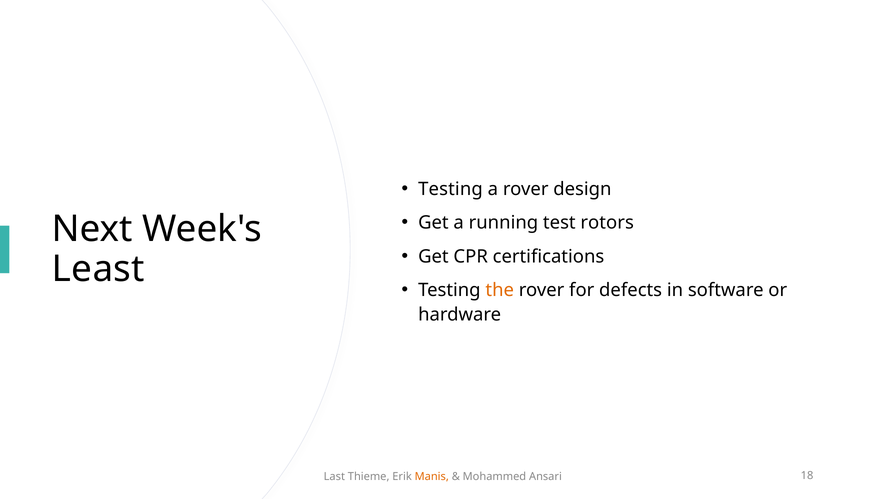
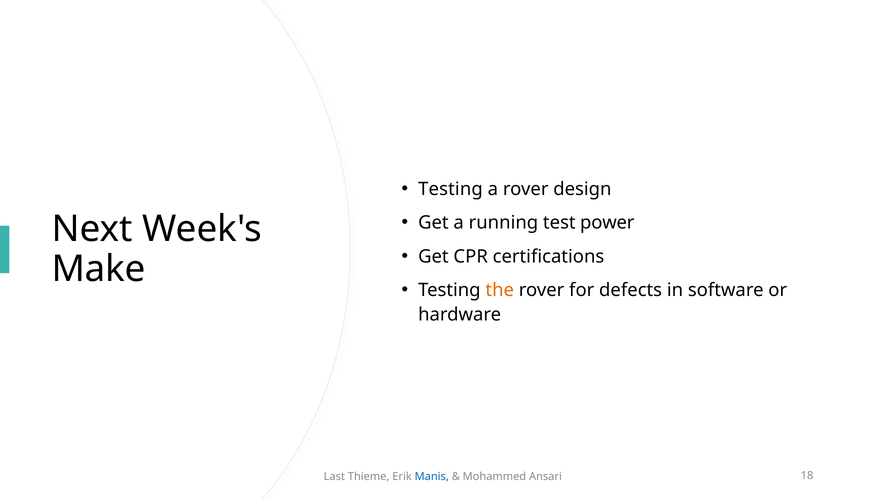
rotors: rotors -> power
Least: Least -> Make
Manis colour: orange -> blue
